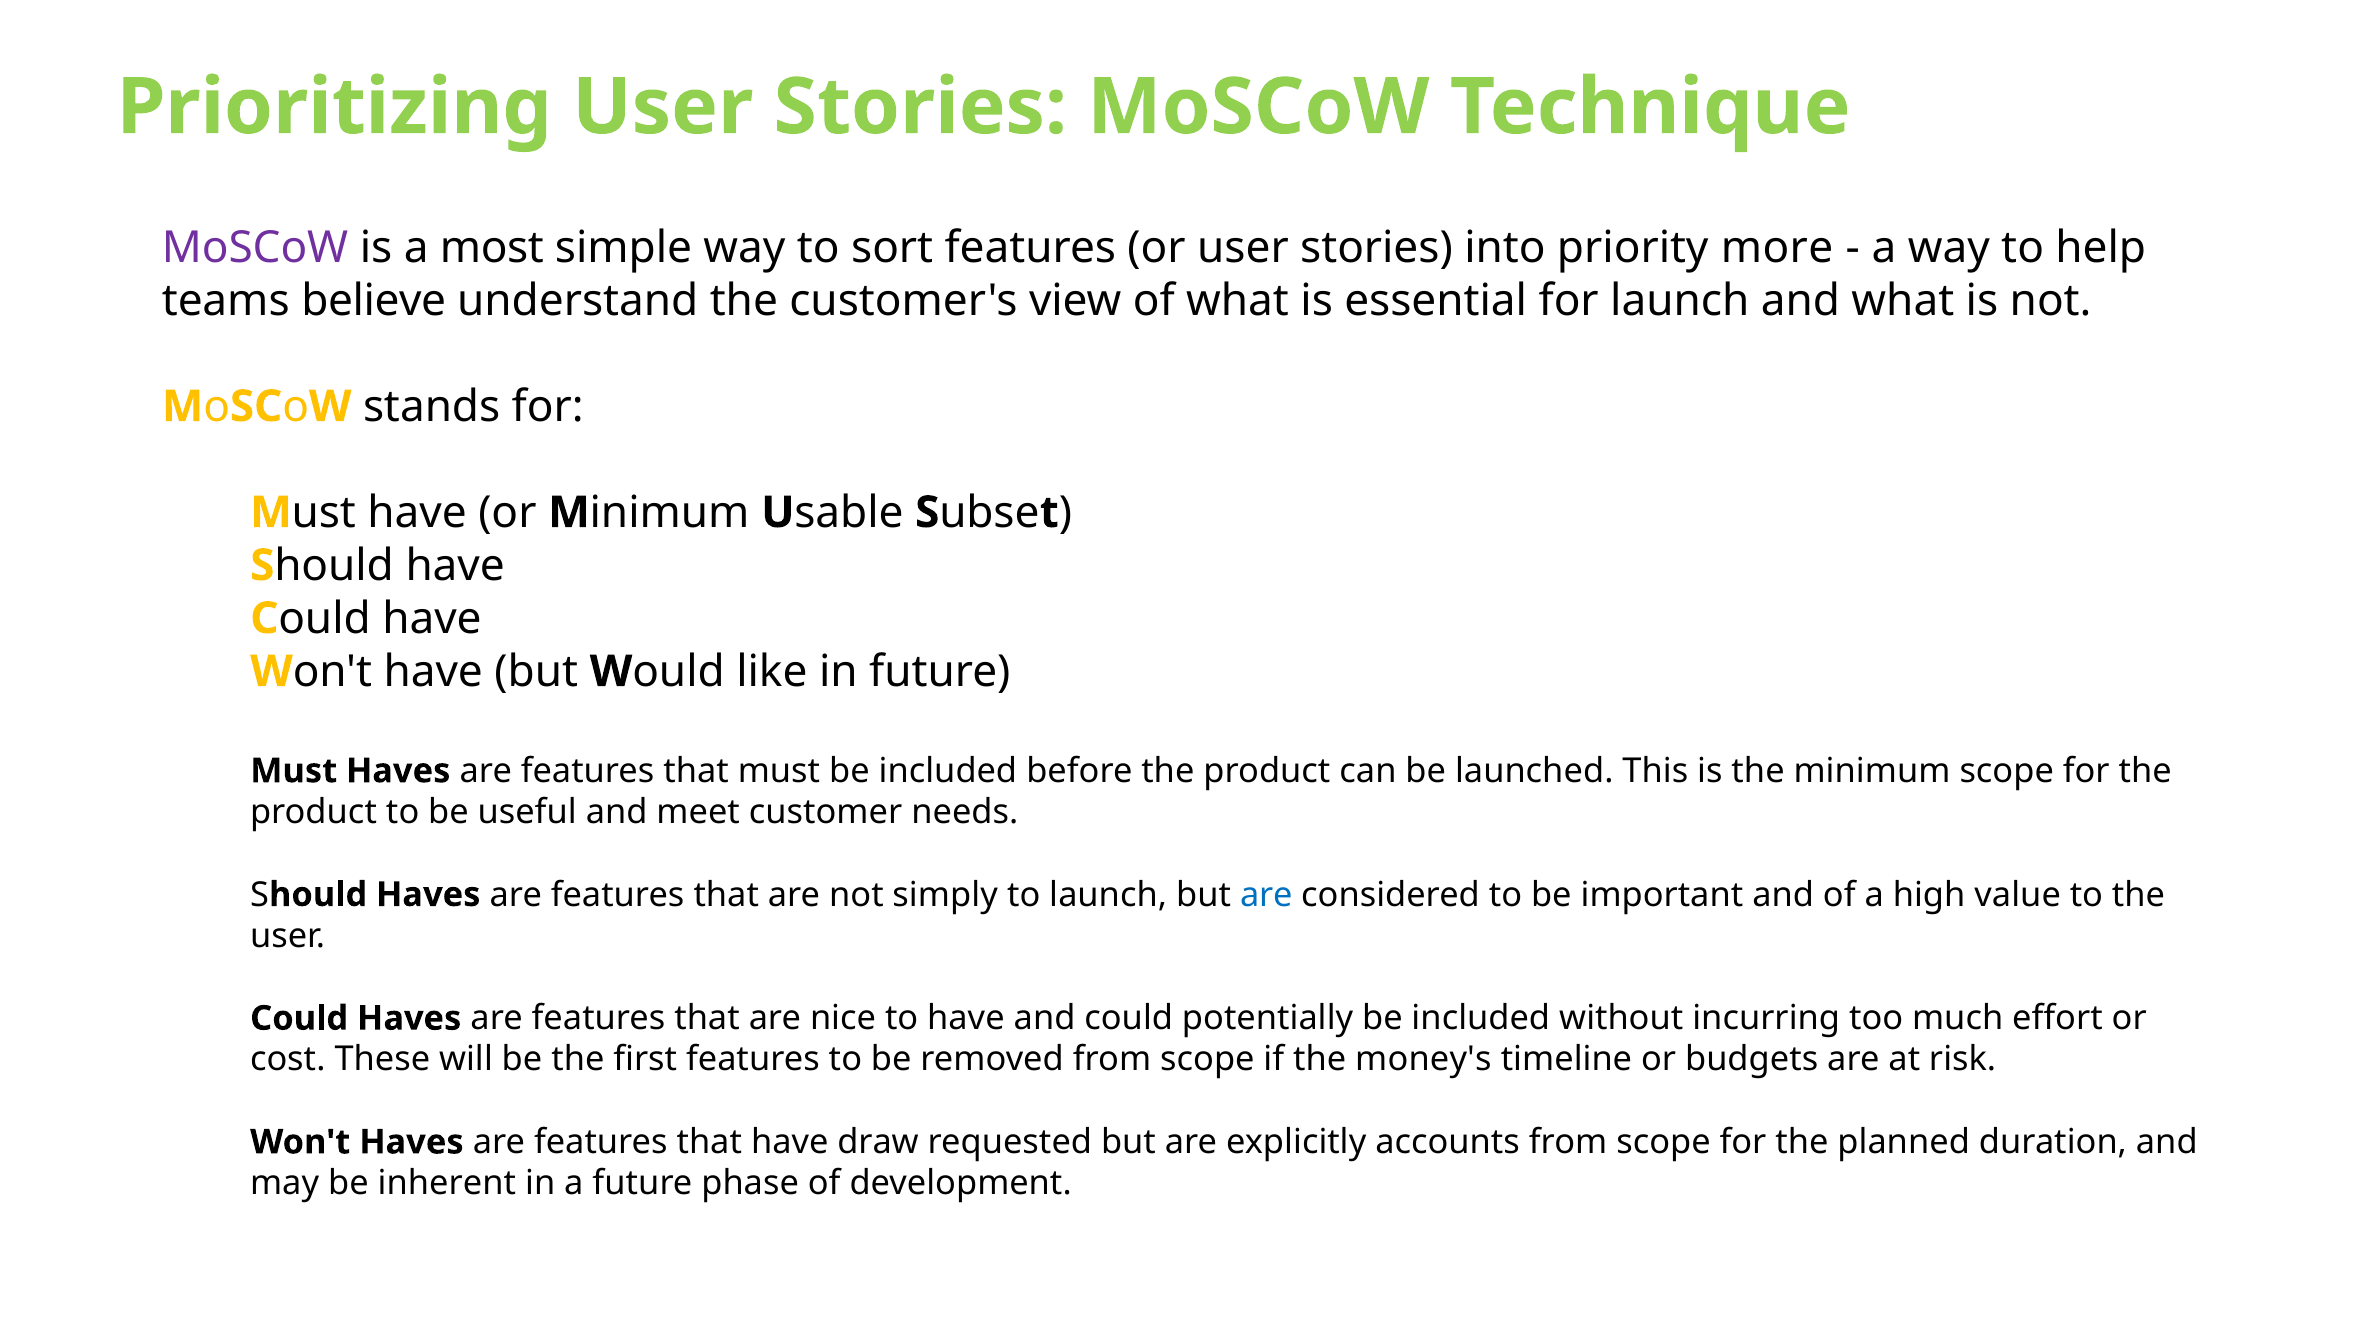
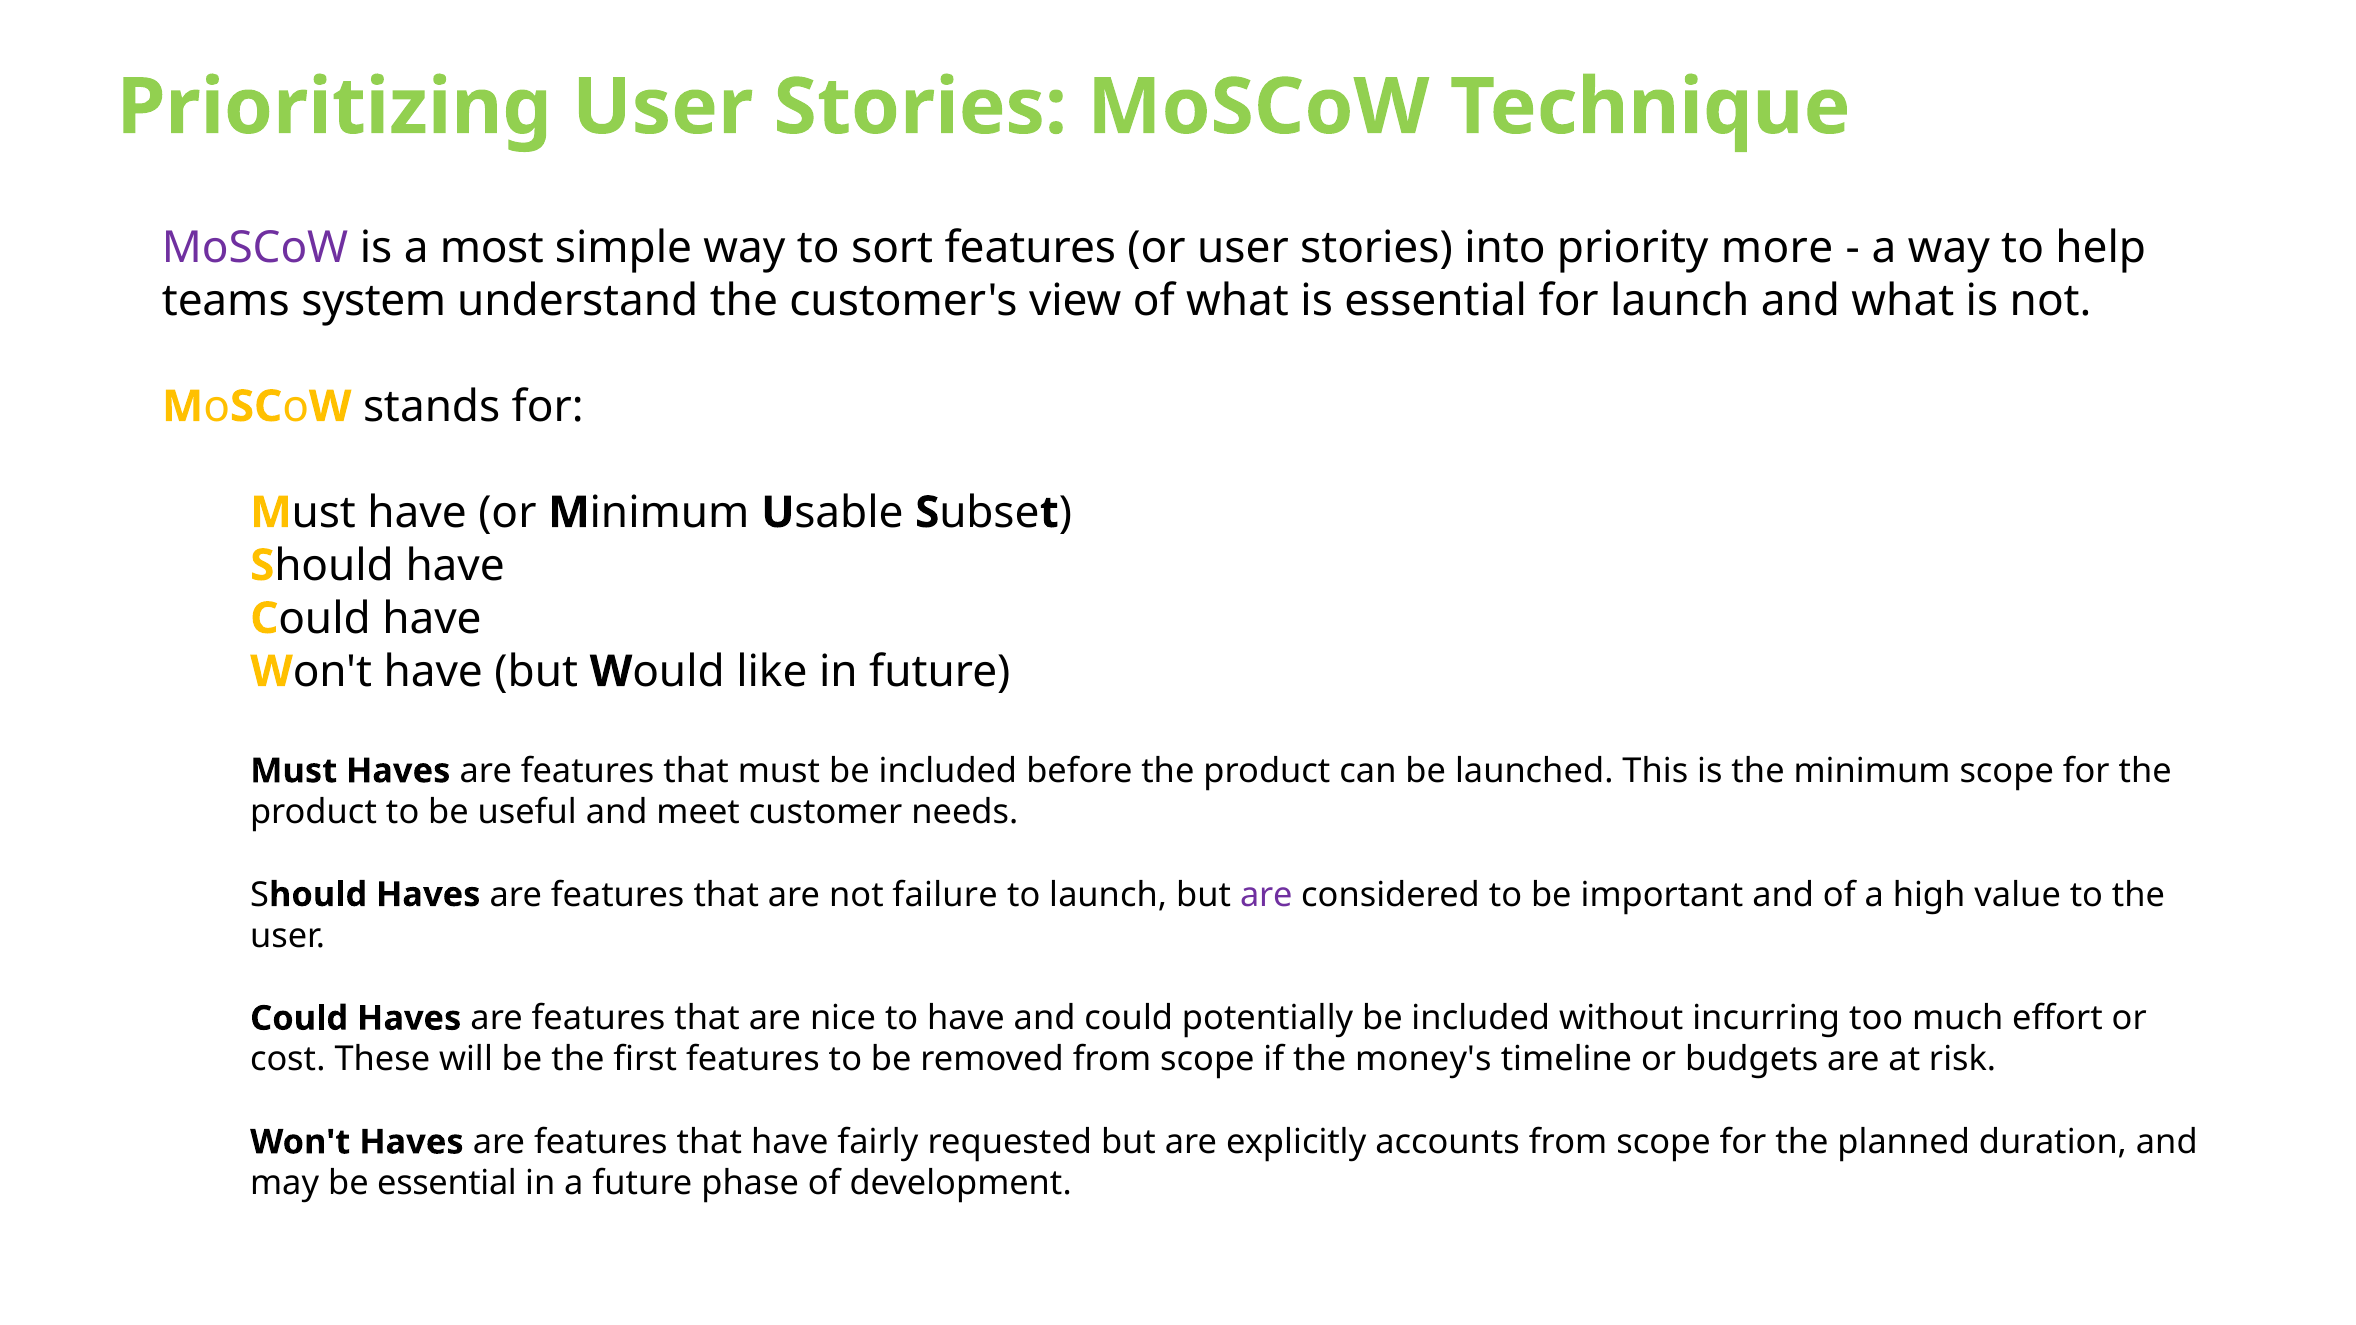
believe: believe -> system
simply: simply -> failure
are at (1266, 895) colour: blue -> purple
draw: draw -> fairly
be inherent: inherent -> essential
